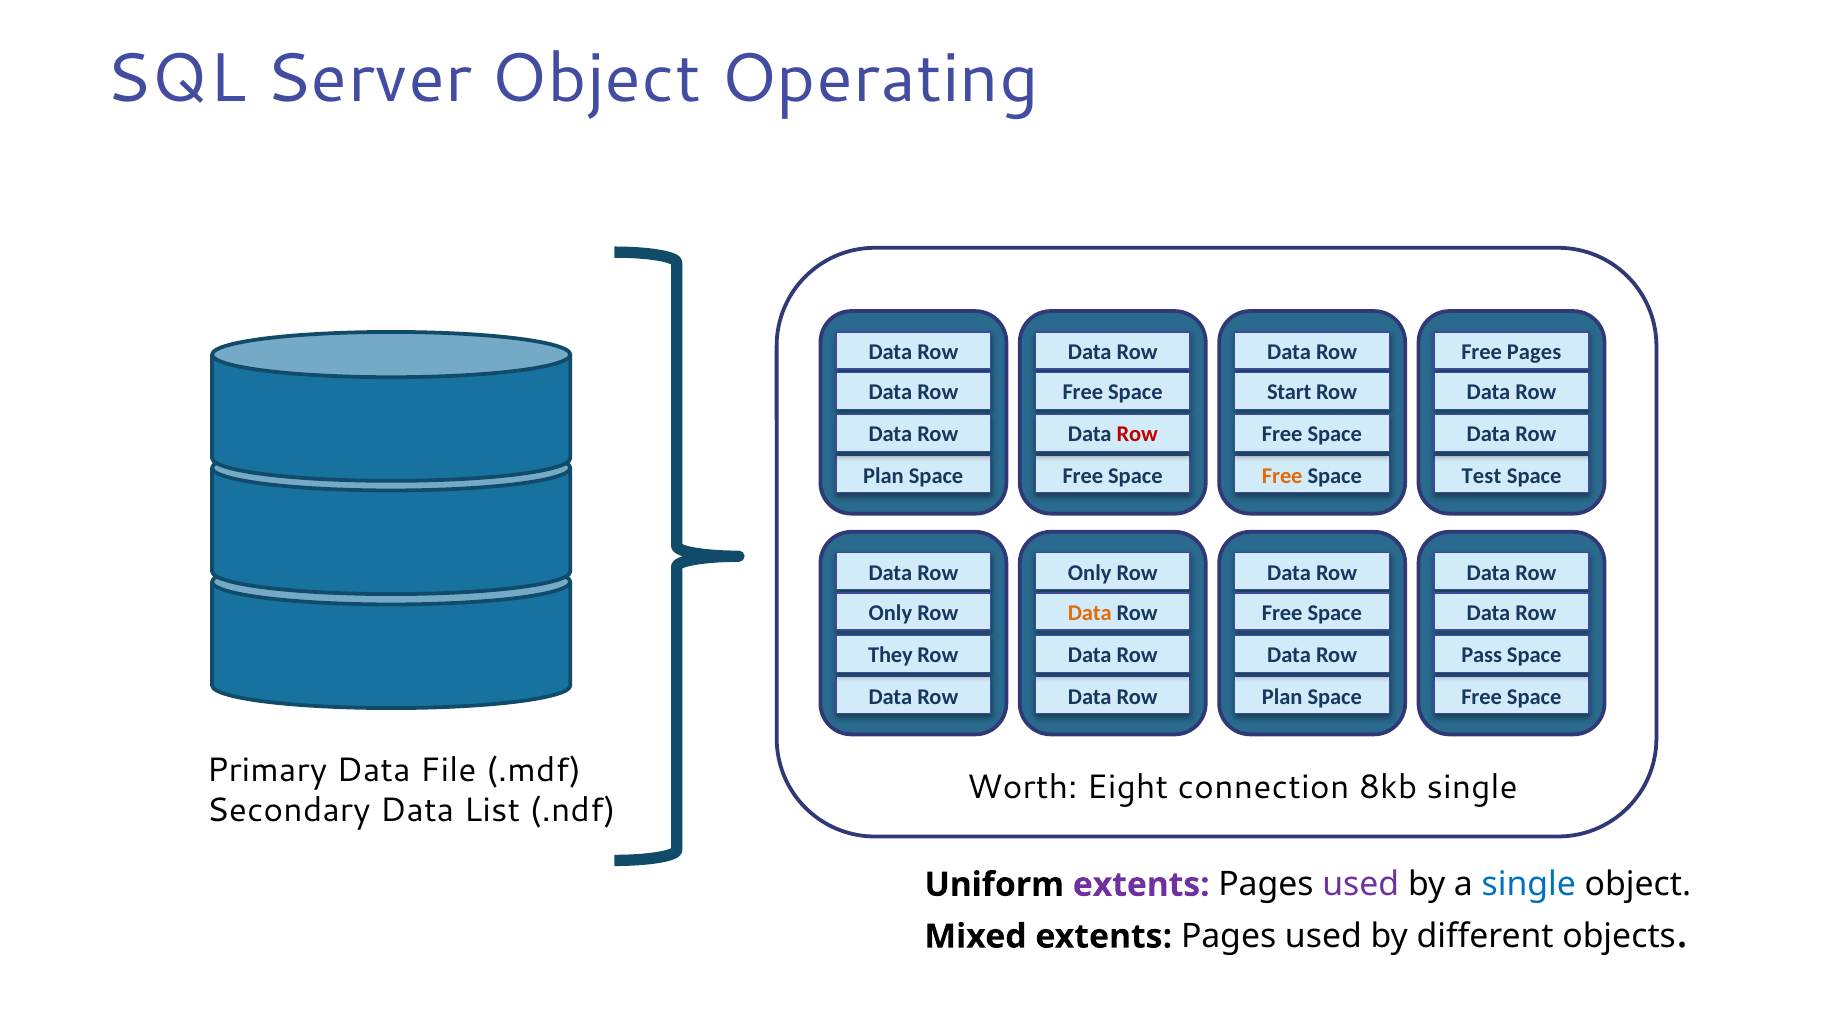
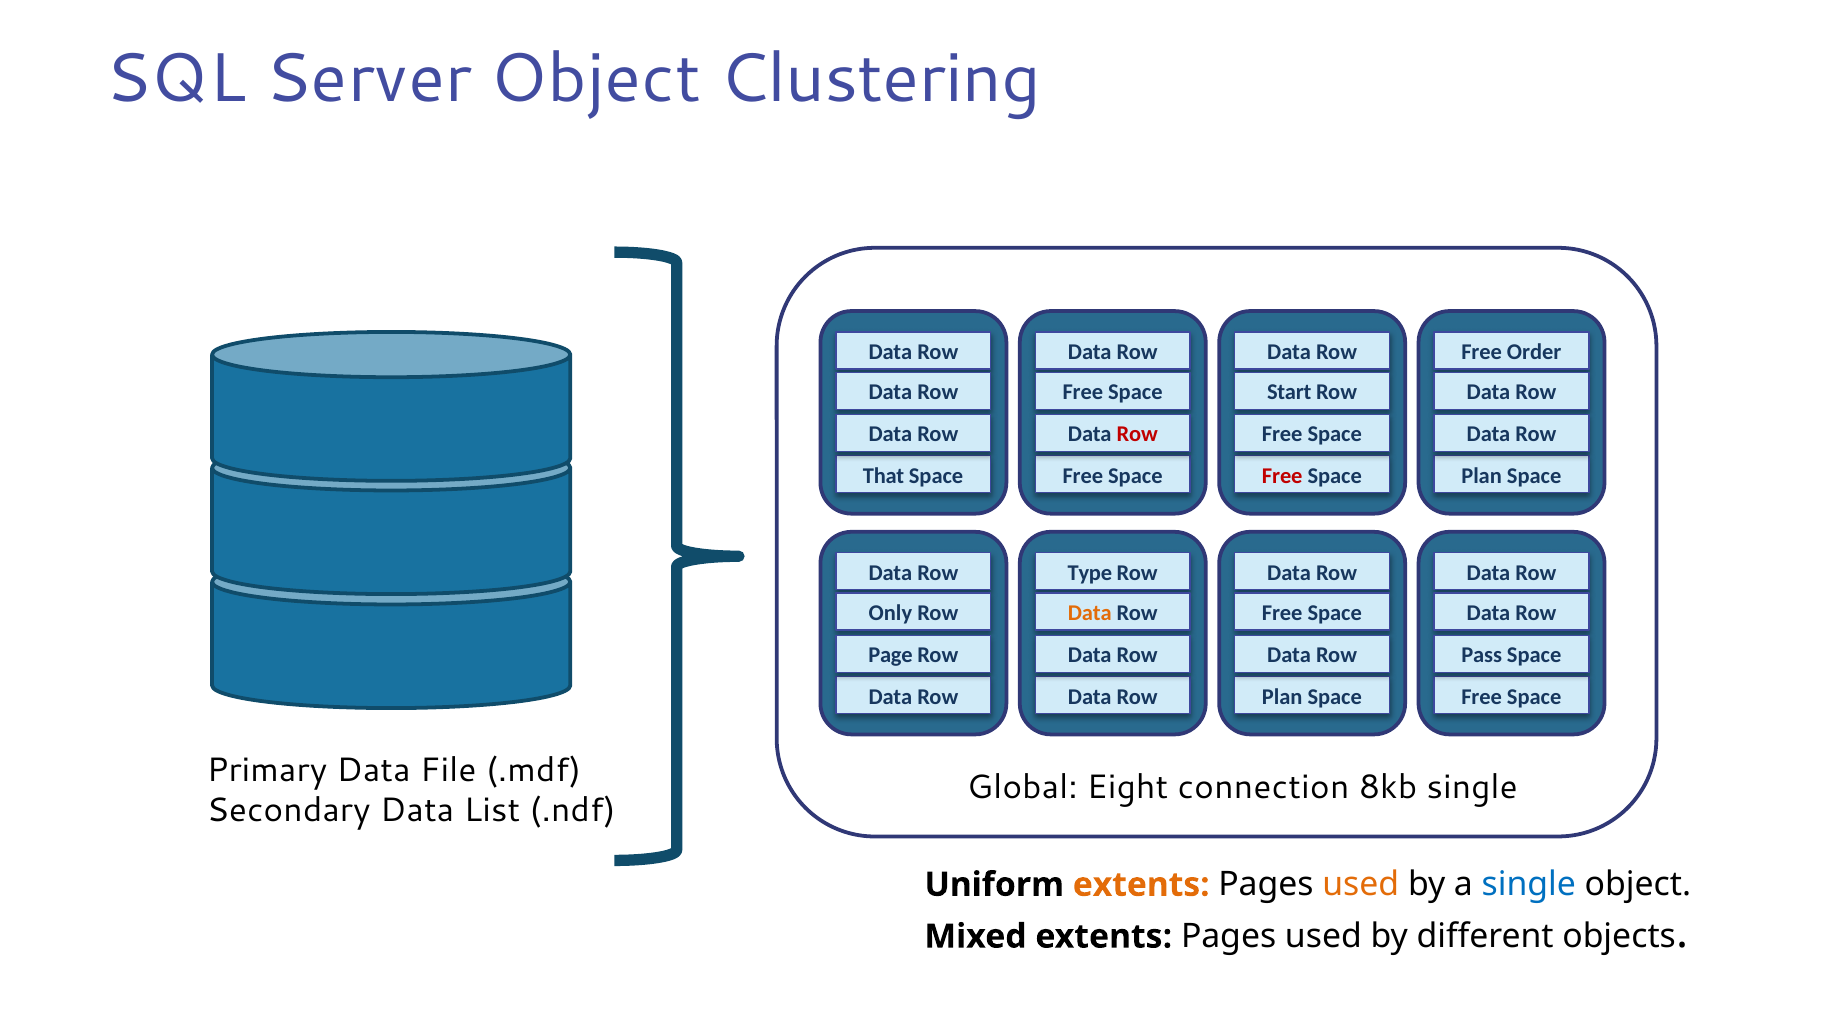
Operating: Operating -> Clustering
Free Pages: Pages -> Order
Plan at (883, 476): Plan -> That
Free at (1282, 476) colour: orange -> red
Test at (1481, 476): Test -> Plan
Only at (1090, 573): Only -> Type
They: They -> Page
Worth: Worth -> Global
extents at (1141, 885) colour: purple -> orange
used at (1361, 885) colour: purple -> orange
